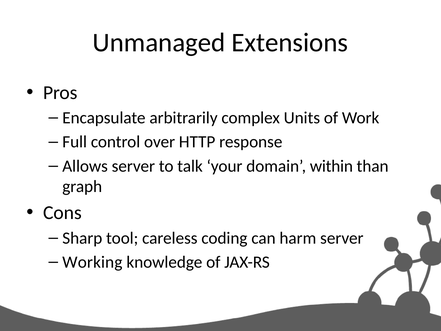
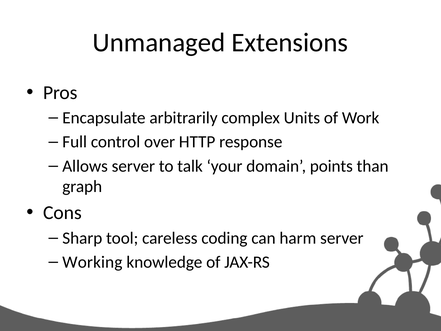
within: within -> points
